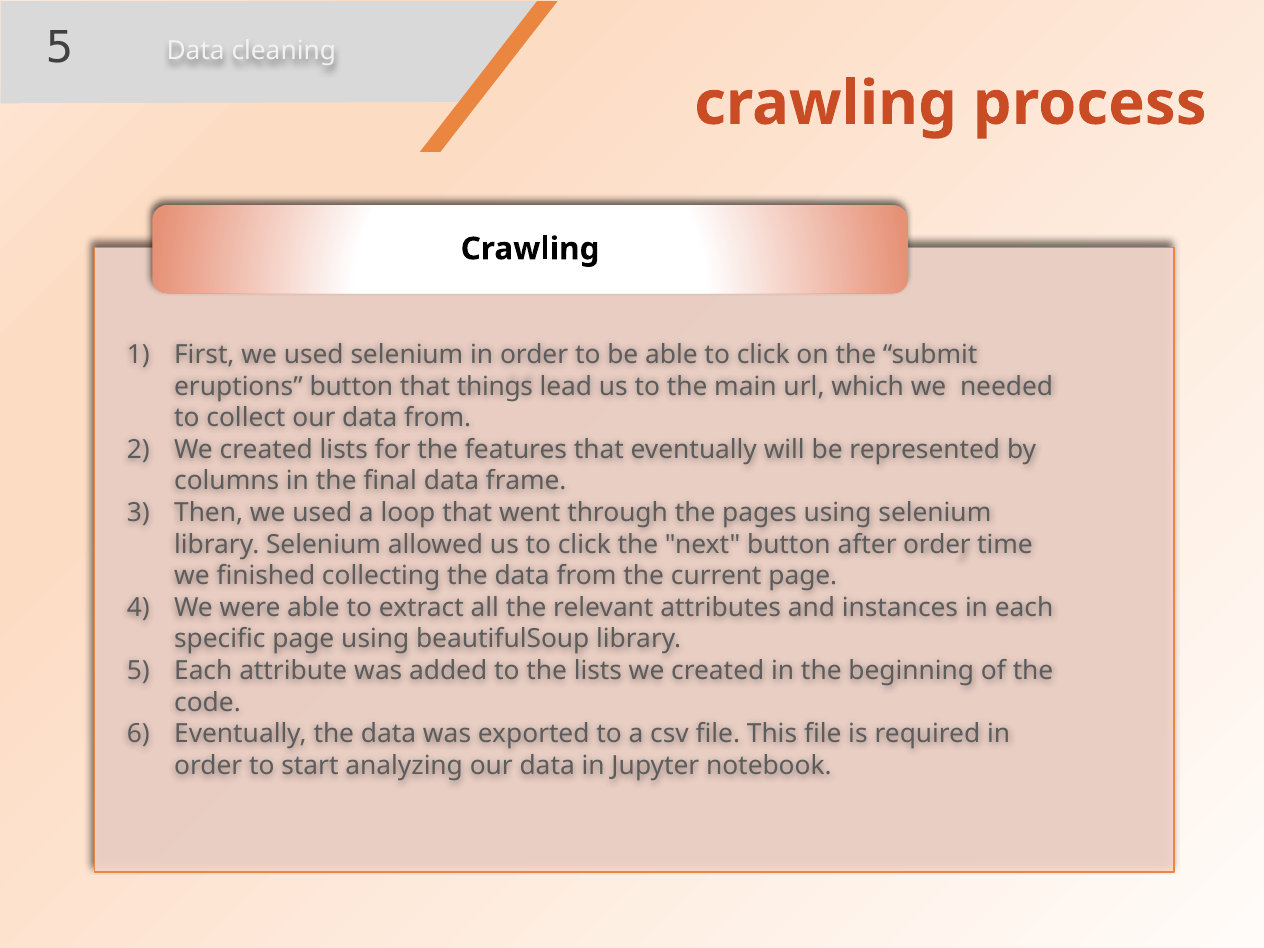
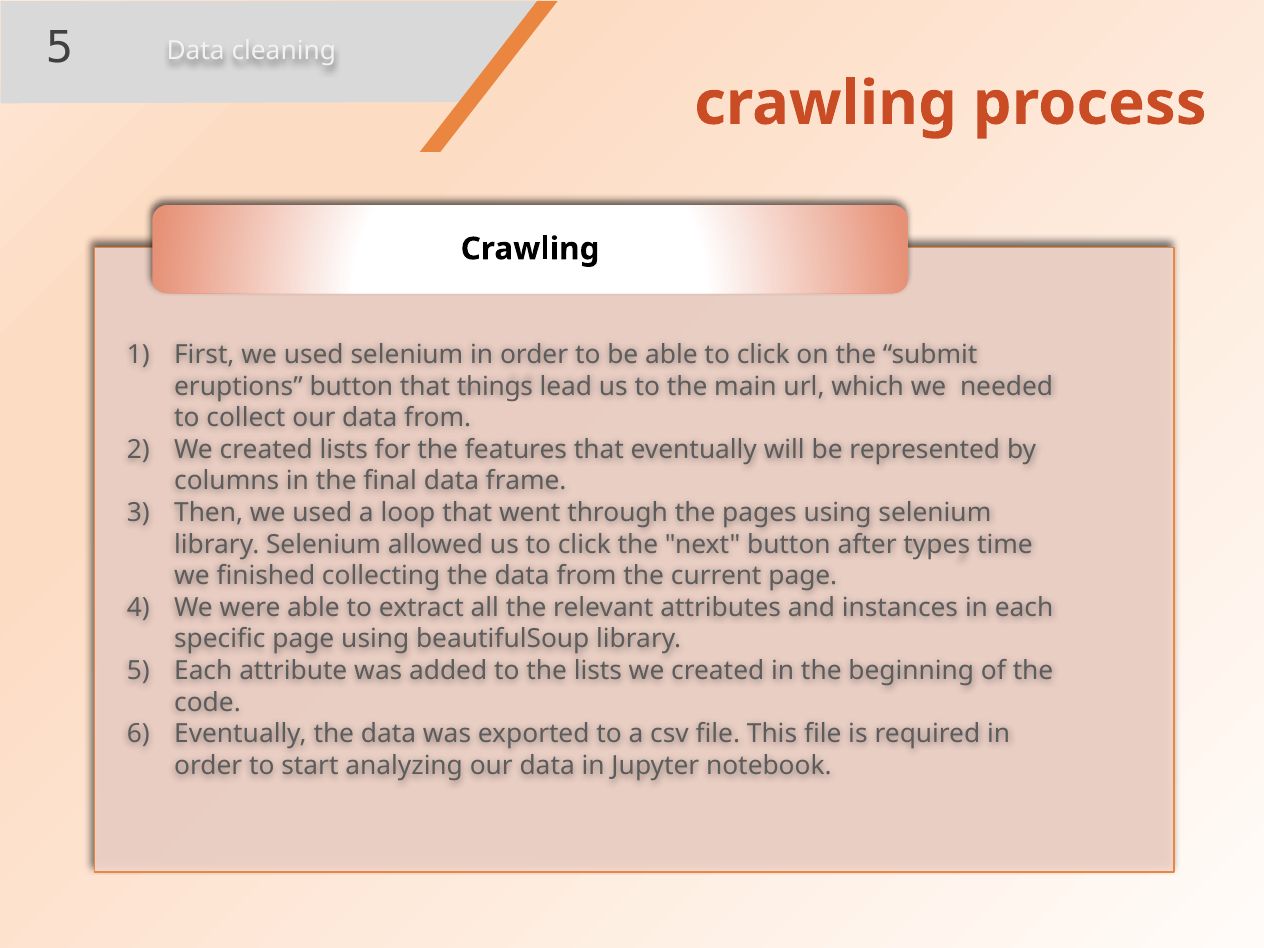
after order: order -> types
